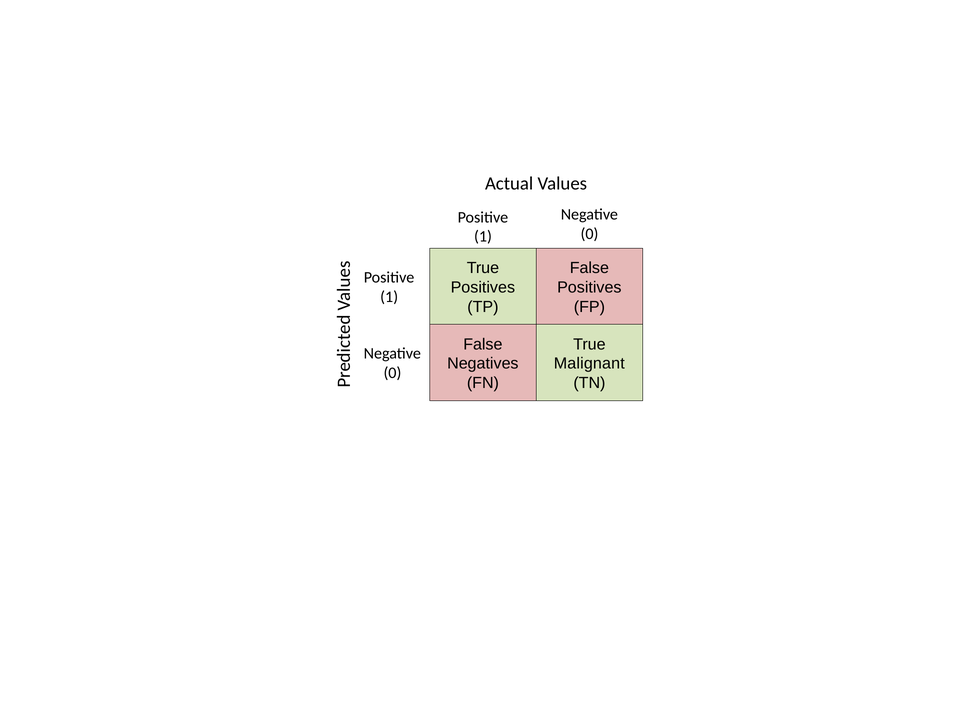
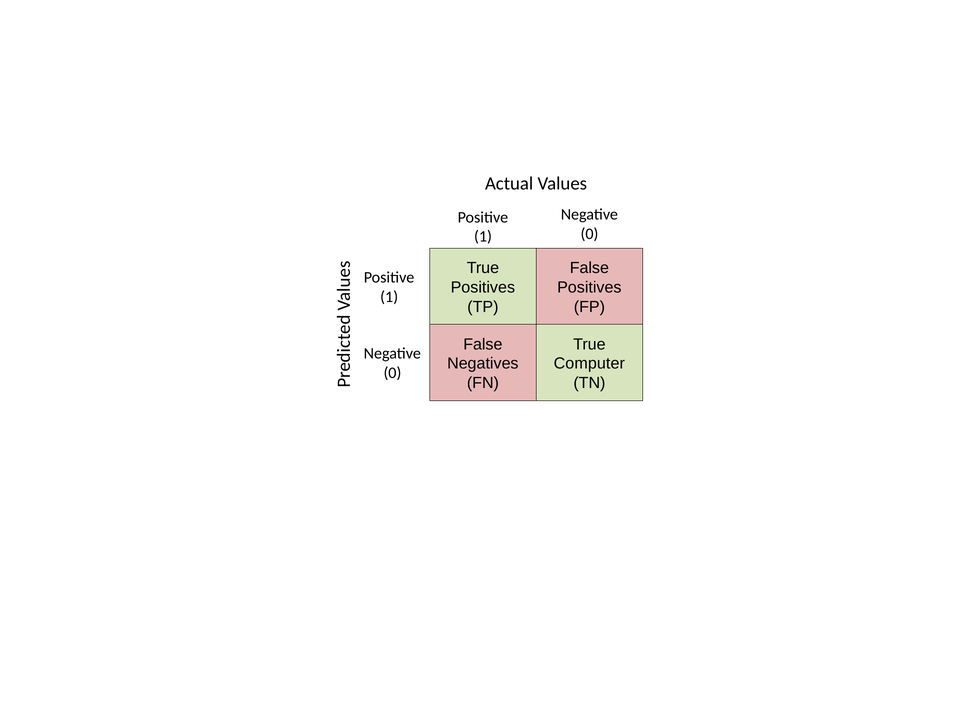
Malignant: Malignant -> Computer
